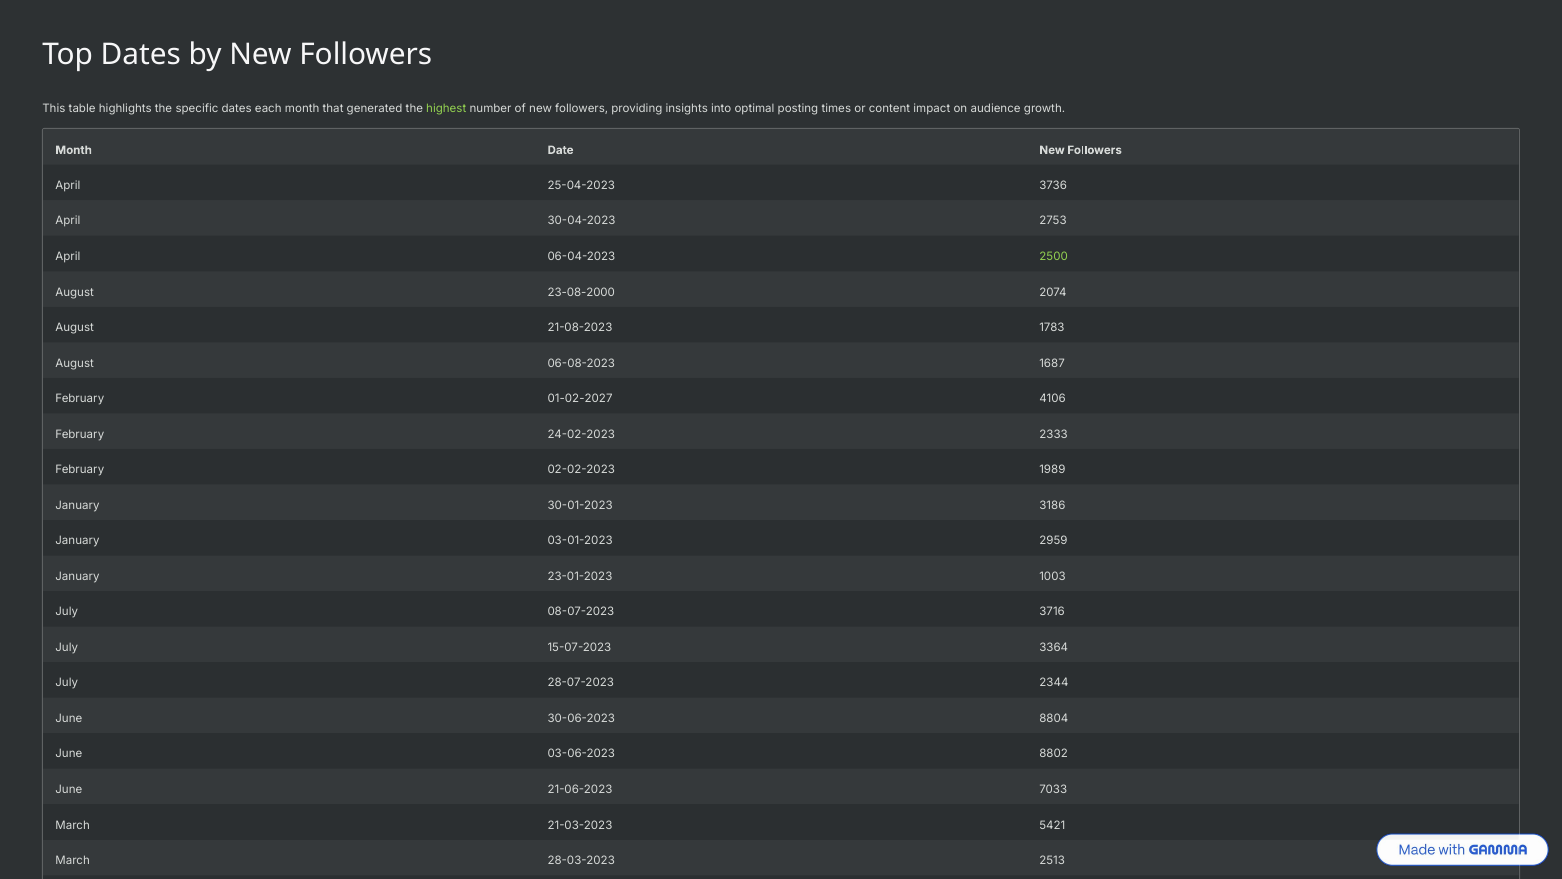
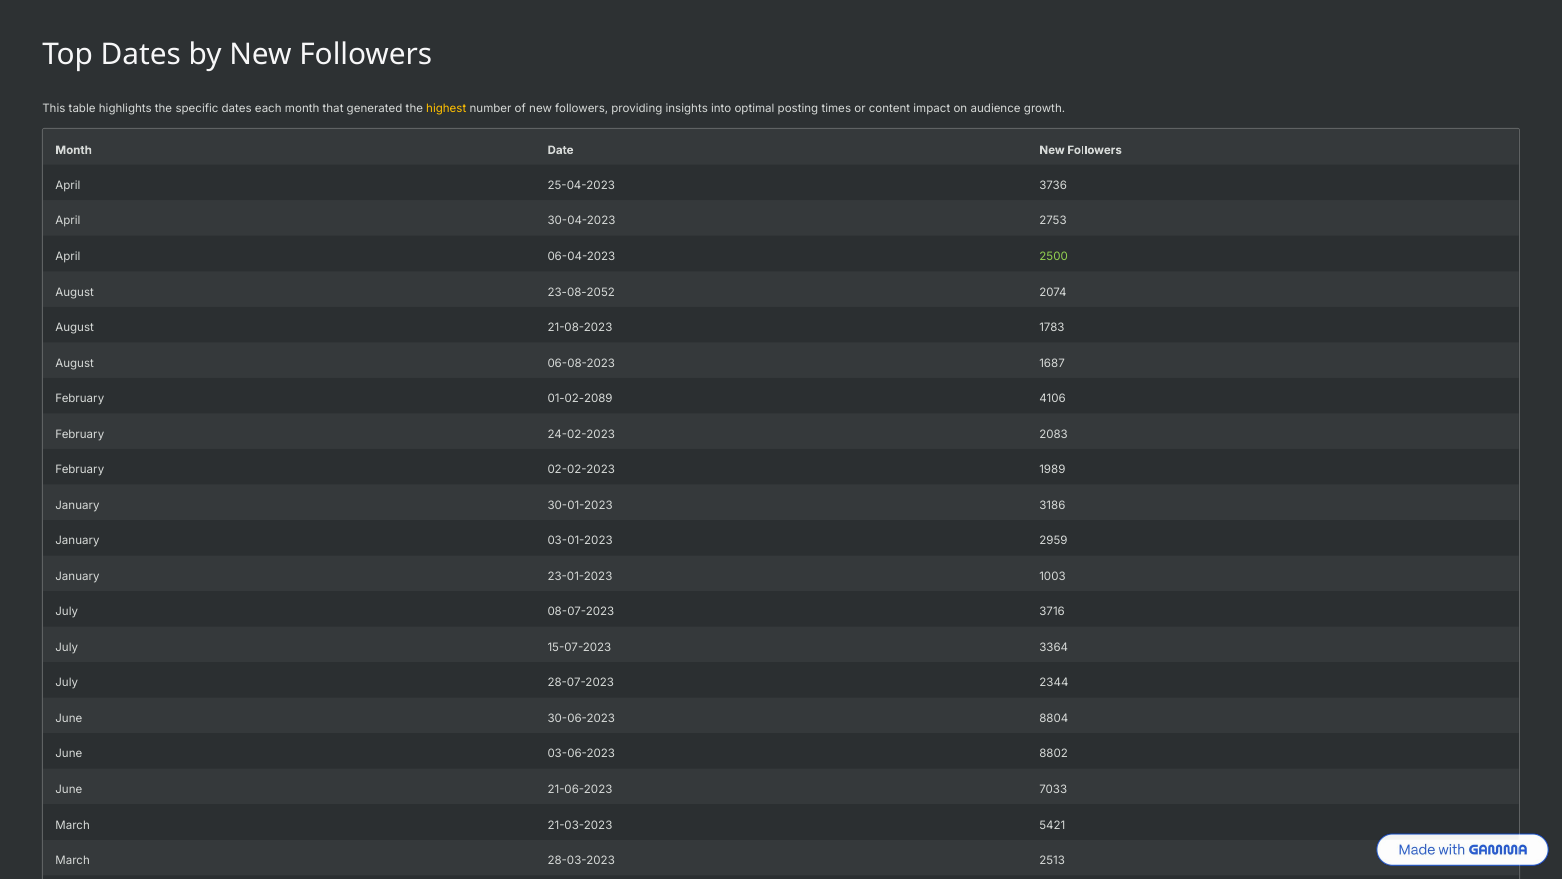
highest colour: light green -> yellow
23-08-2000: 23-08-2000 -> 23-08-2052
01-02-2027: 01-02-2027 -> 01-02-2089
2333: 2333 -> 2083
